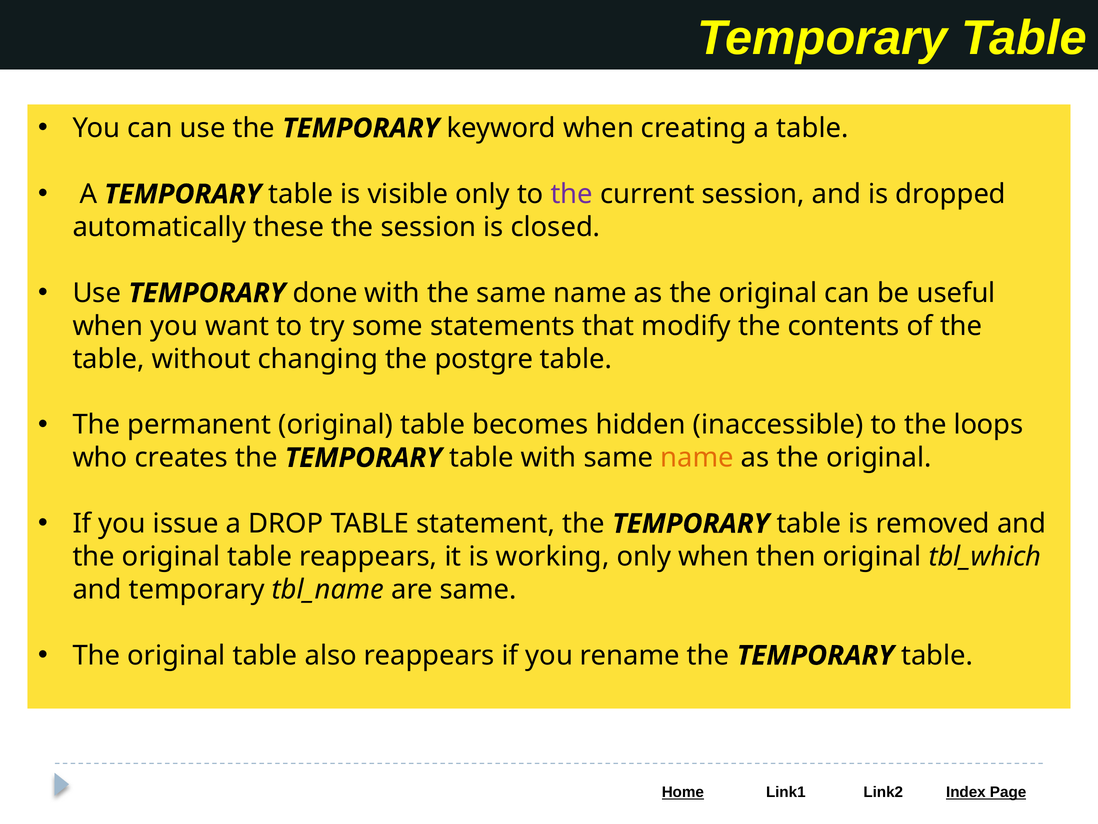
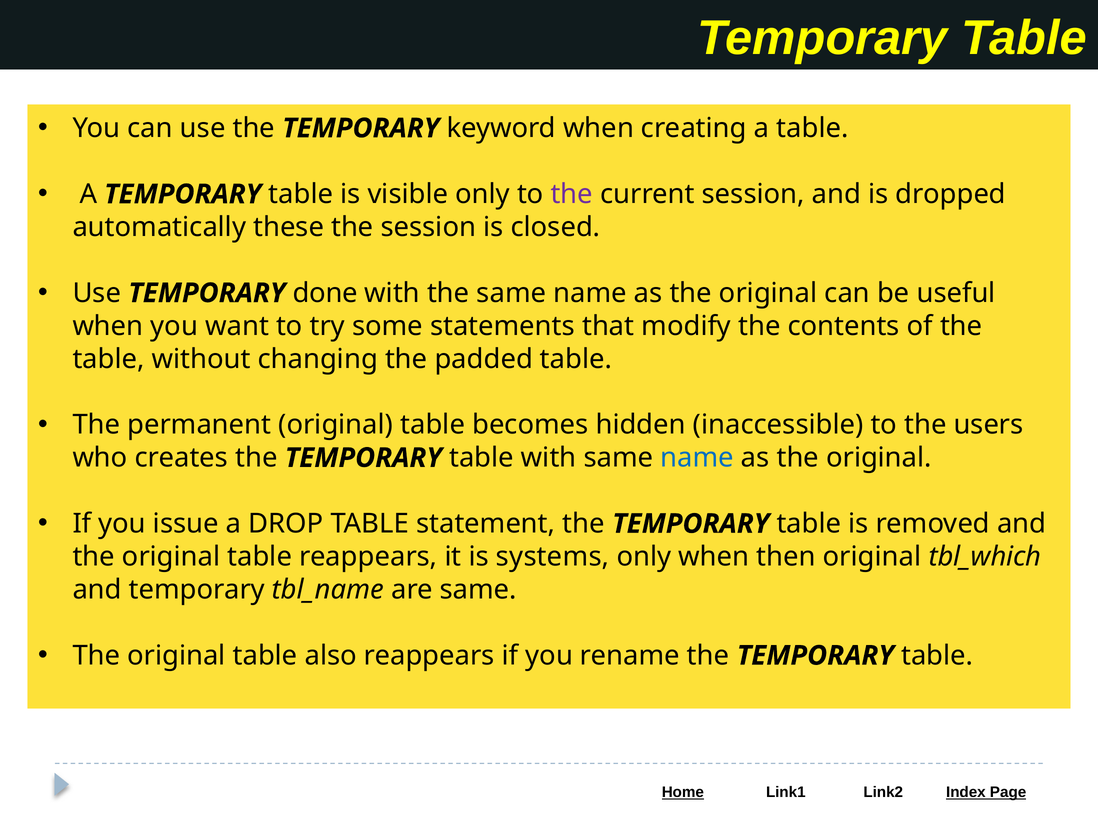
postgre: postgre -> padded
loops: loops -> users
name at (697, 458) colour: orange -> blue
working: working -> systems
